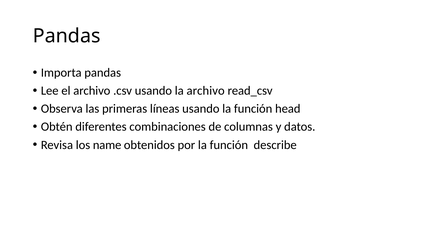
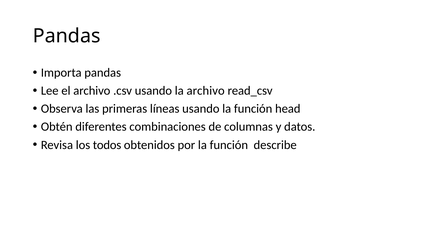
name: name -> todos
